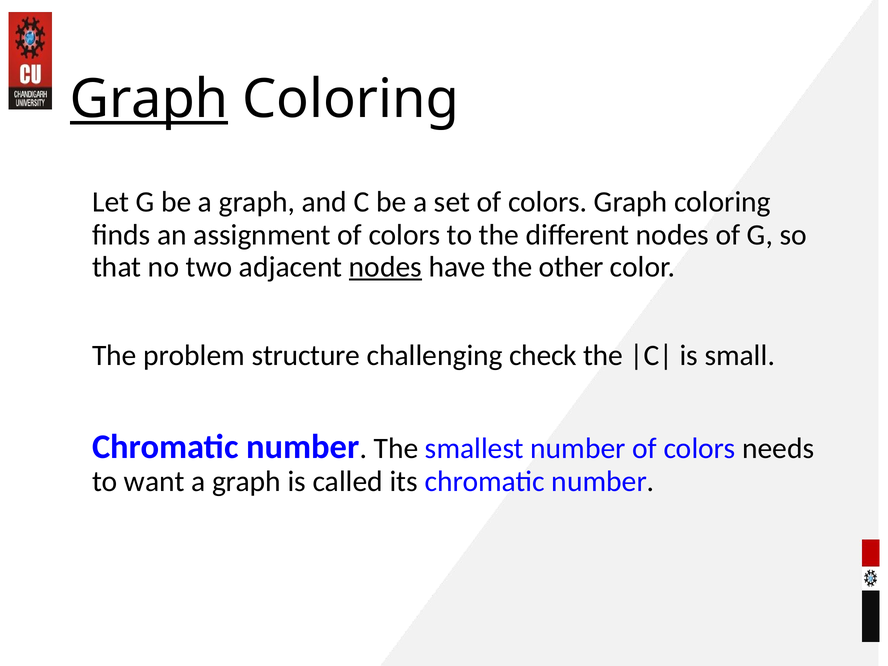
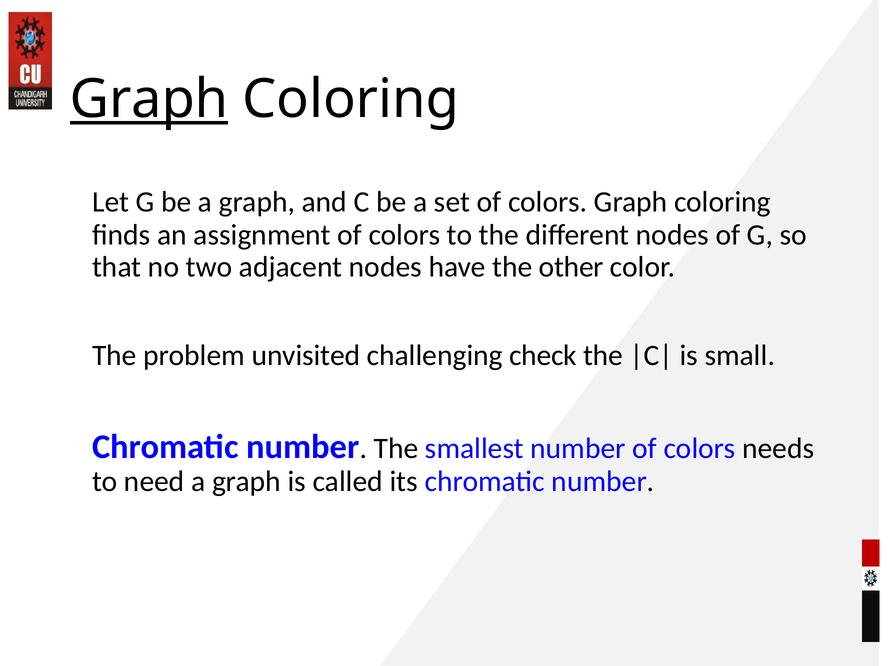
nodes at (385, 267) underline: present -> none
structure: structure -> unvisited
want: want -> need
